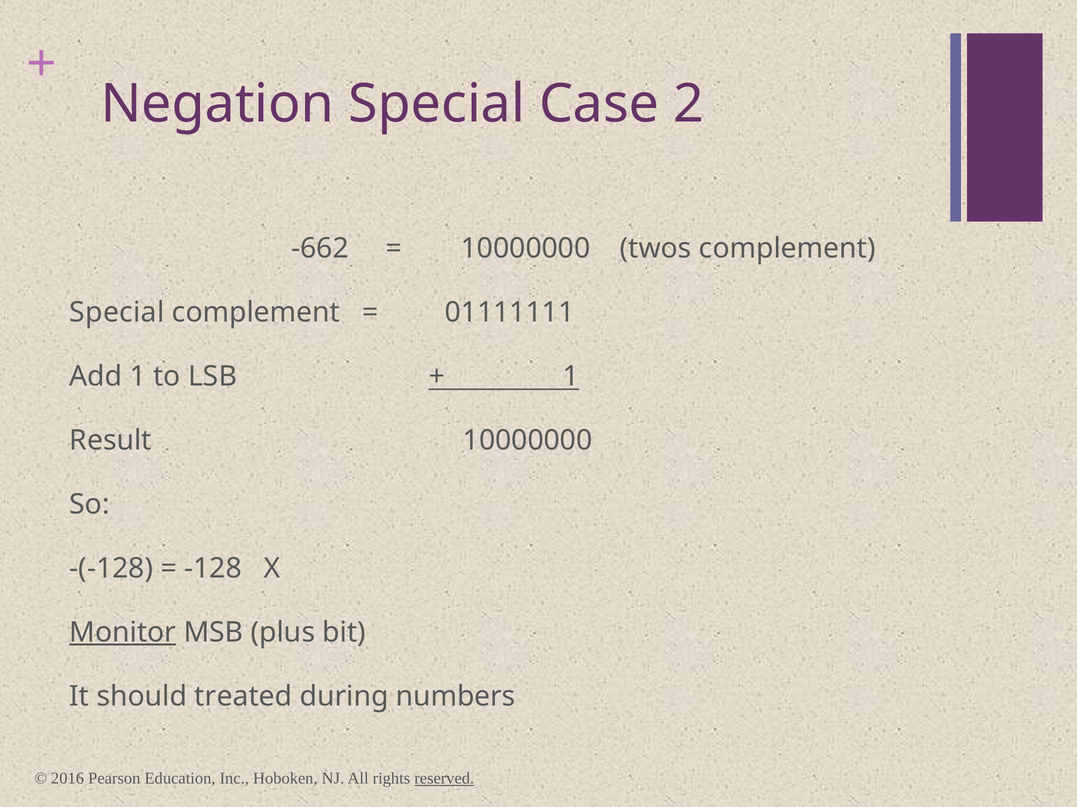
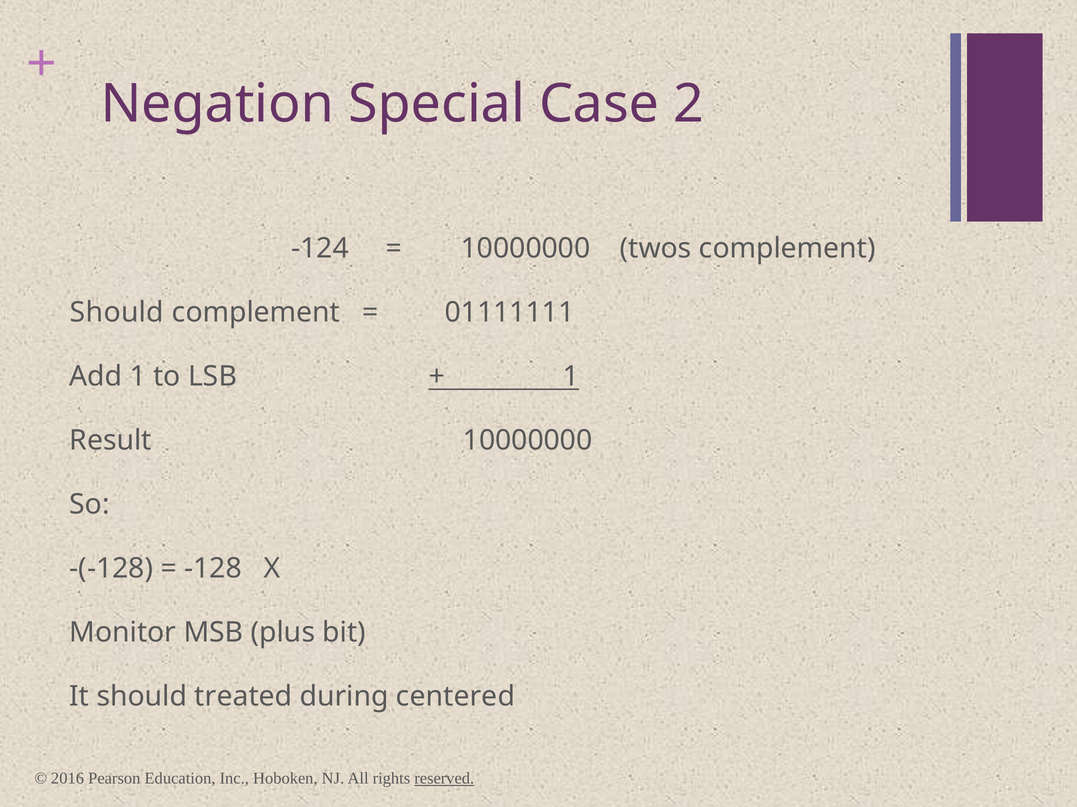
-662: -662 -> -124
Special at (117, 313): Special -> Should
Monitor underline: present -> none
numbers: numbers -> centered
